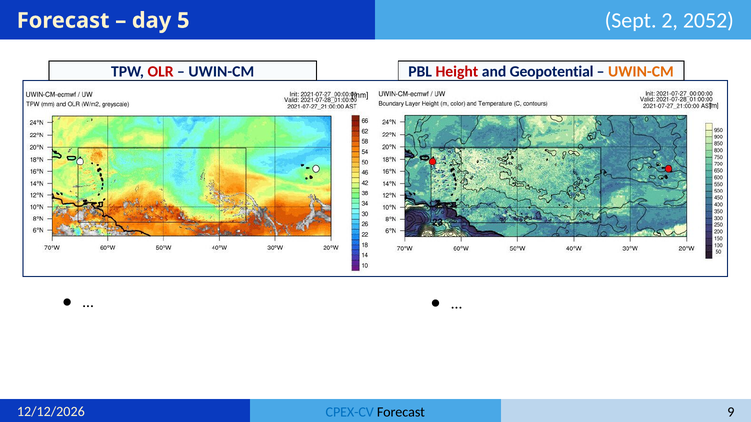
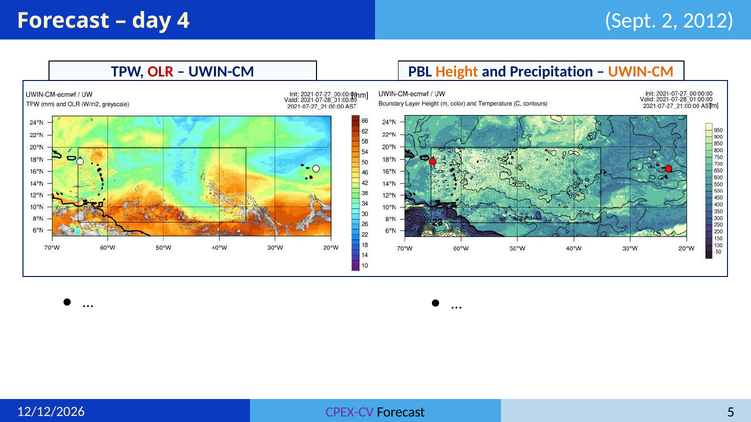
5: 5 -> 4
2052: 2052 -> 2012
Height colour: red -> orange
Geopotential: Geopotential -> Precipitation
CPEX-CV colour: blue -> purple
9: 9 -> 5
